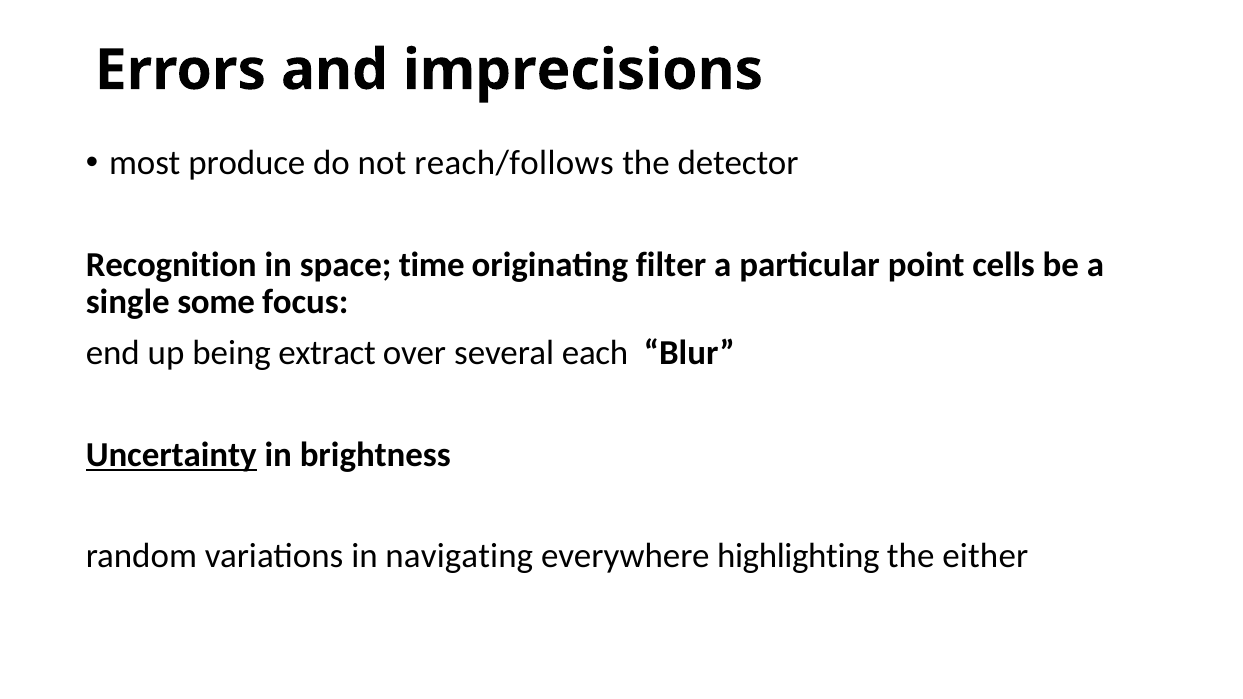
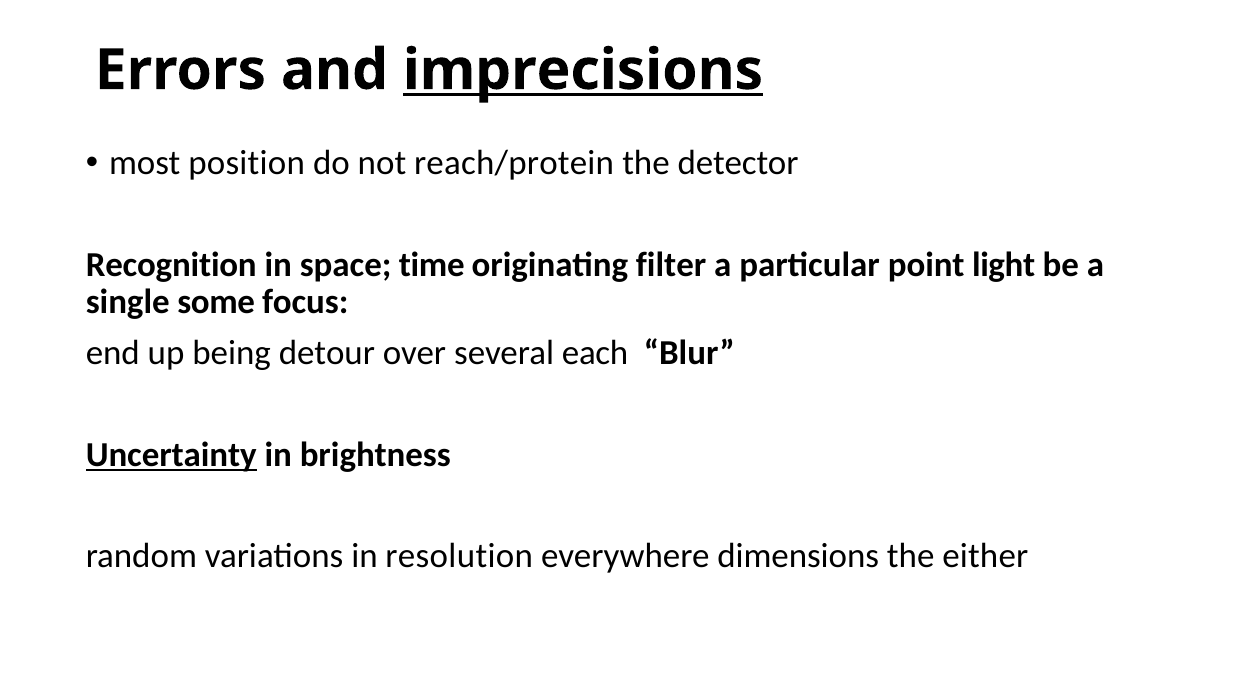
imprecisions underline: none -> present
produce: produce -> position
reach/follows: reach/follows -> reach/protein
cells: cells -> light
extract: extract -> detour
navigating: navigating -> resolution
highlighting: highlighting -> dimensions
